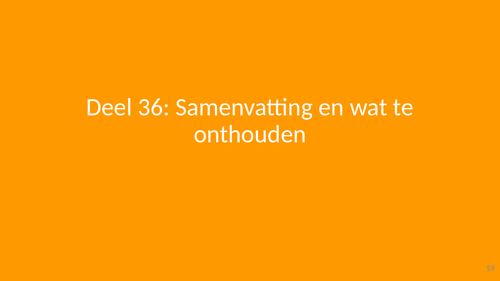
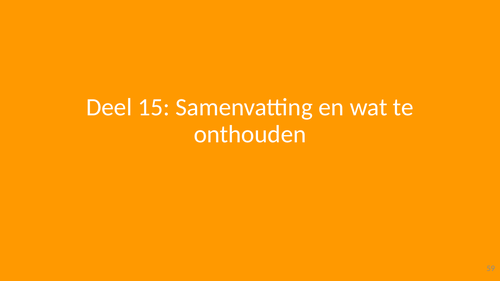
36: 36 -> 15
